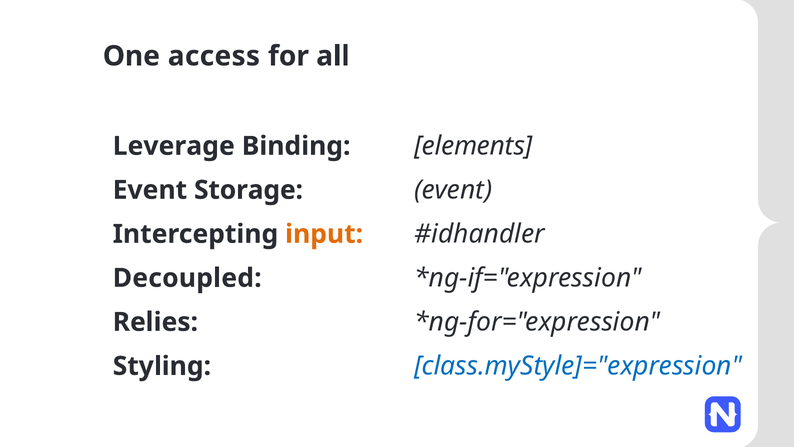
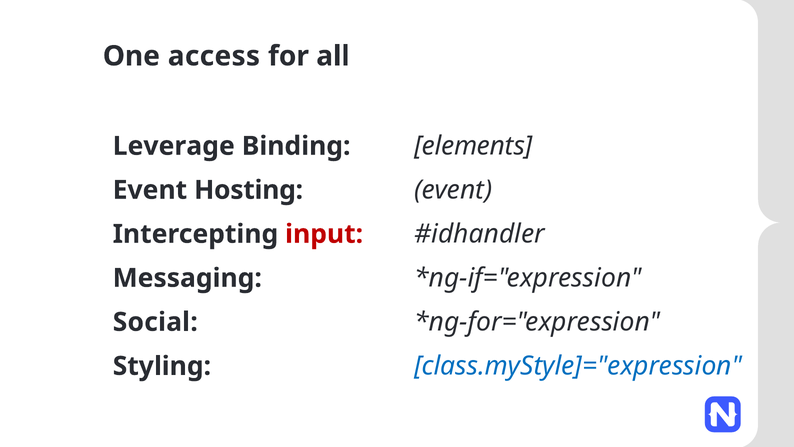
Storage: Storage -> Hosting
input colour: orange -> red
Decoupled: Decoupled -> Messaging
Relies: Relies -> Social
